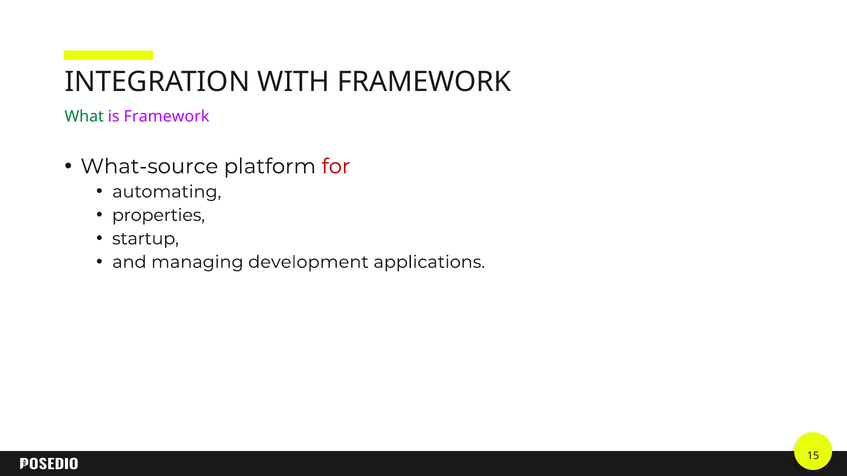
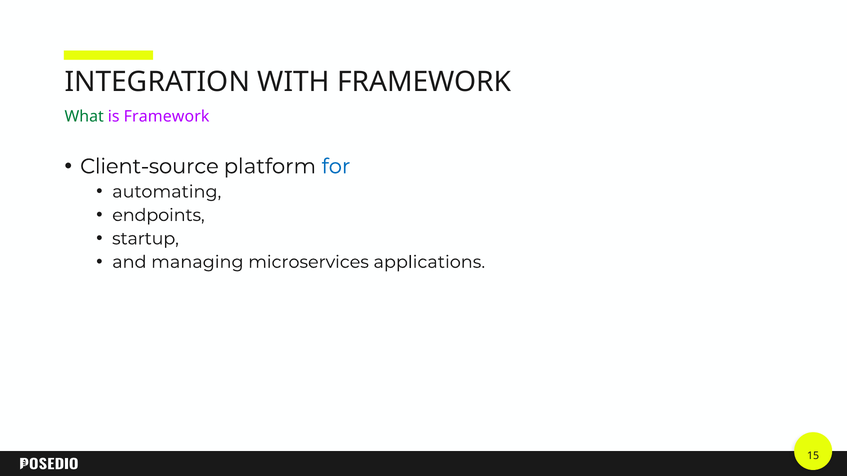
What-source: What-source -> Client-source
for colour: red -> blue
properties: properties -> endpoints
development: development -> microservices
